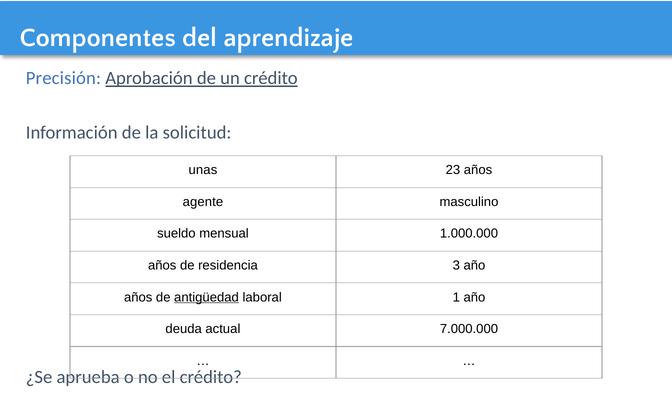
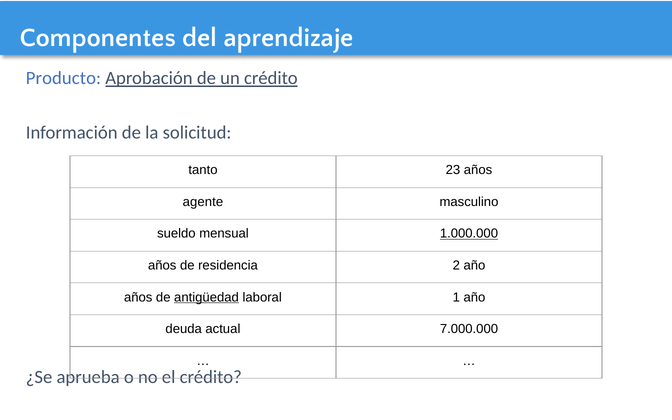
Precisión: Precisión -> Producto
unas: unas -> tanto
1.000.000 underline: none -> present
3: 3 -> 2
